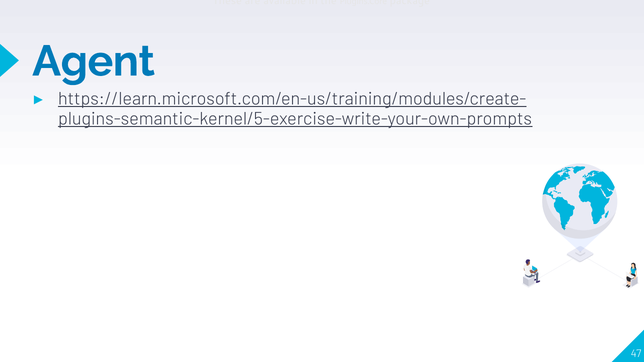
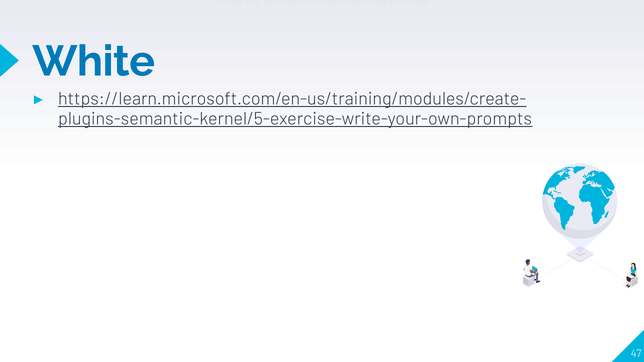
Agent: Agent -> White
